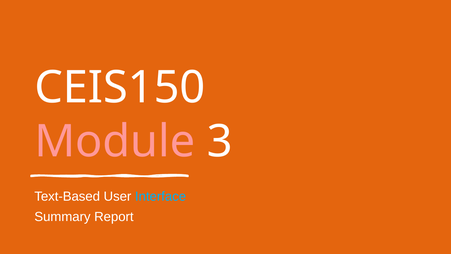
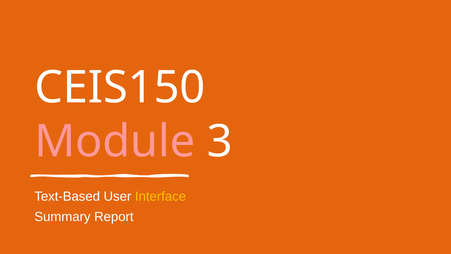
Interface colour: light blue -> yellow
